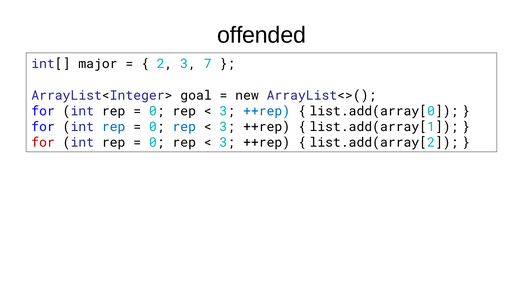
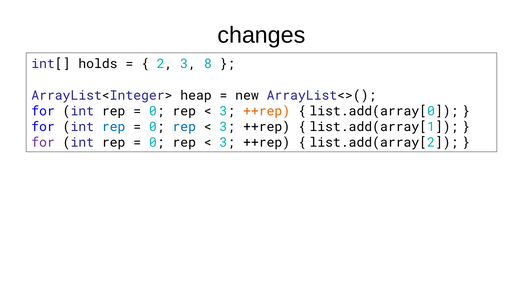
offended: offended -> changes
major: major -> holds
7: 7 -> 8
goal: goal -> heap
++rep at (267, 111) colour: blue -> orange
for at (43, 142) colour: red -> purple
